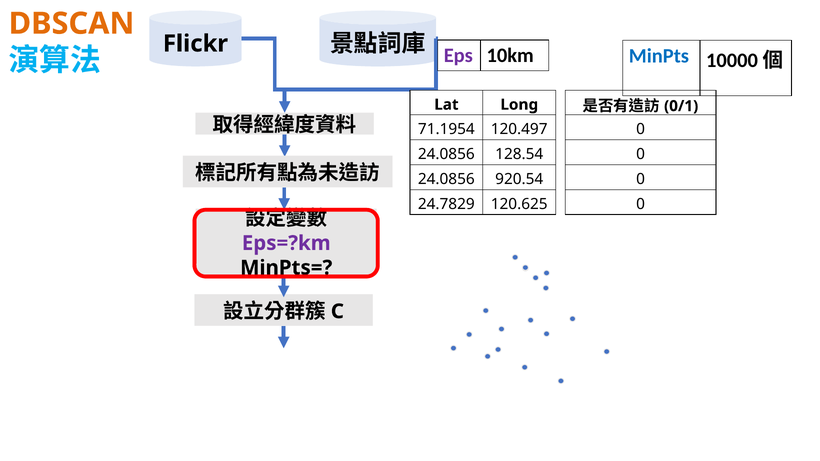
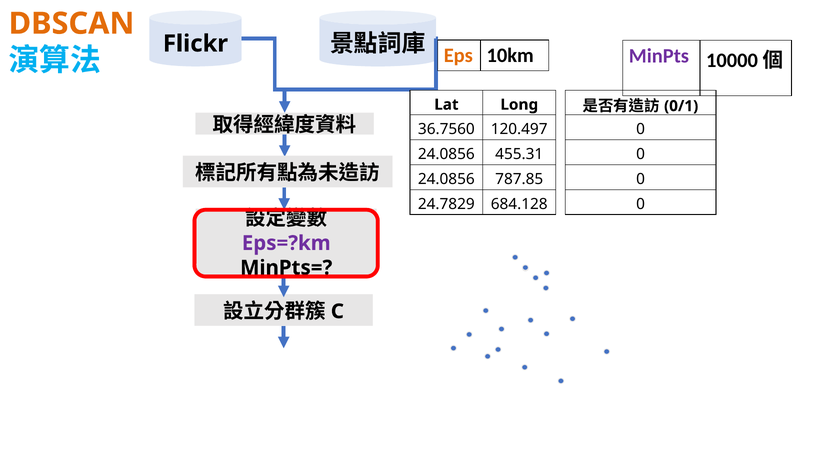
Eps colour: purple -> orange
MinPts colour: blue -> purple
71.1954: 71.1954 -> 36.7560
128.54: 128.54 -> 455.31
920.54: 920.54 -> 787.85
120.625: 120.625 -> 684.128
